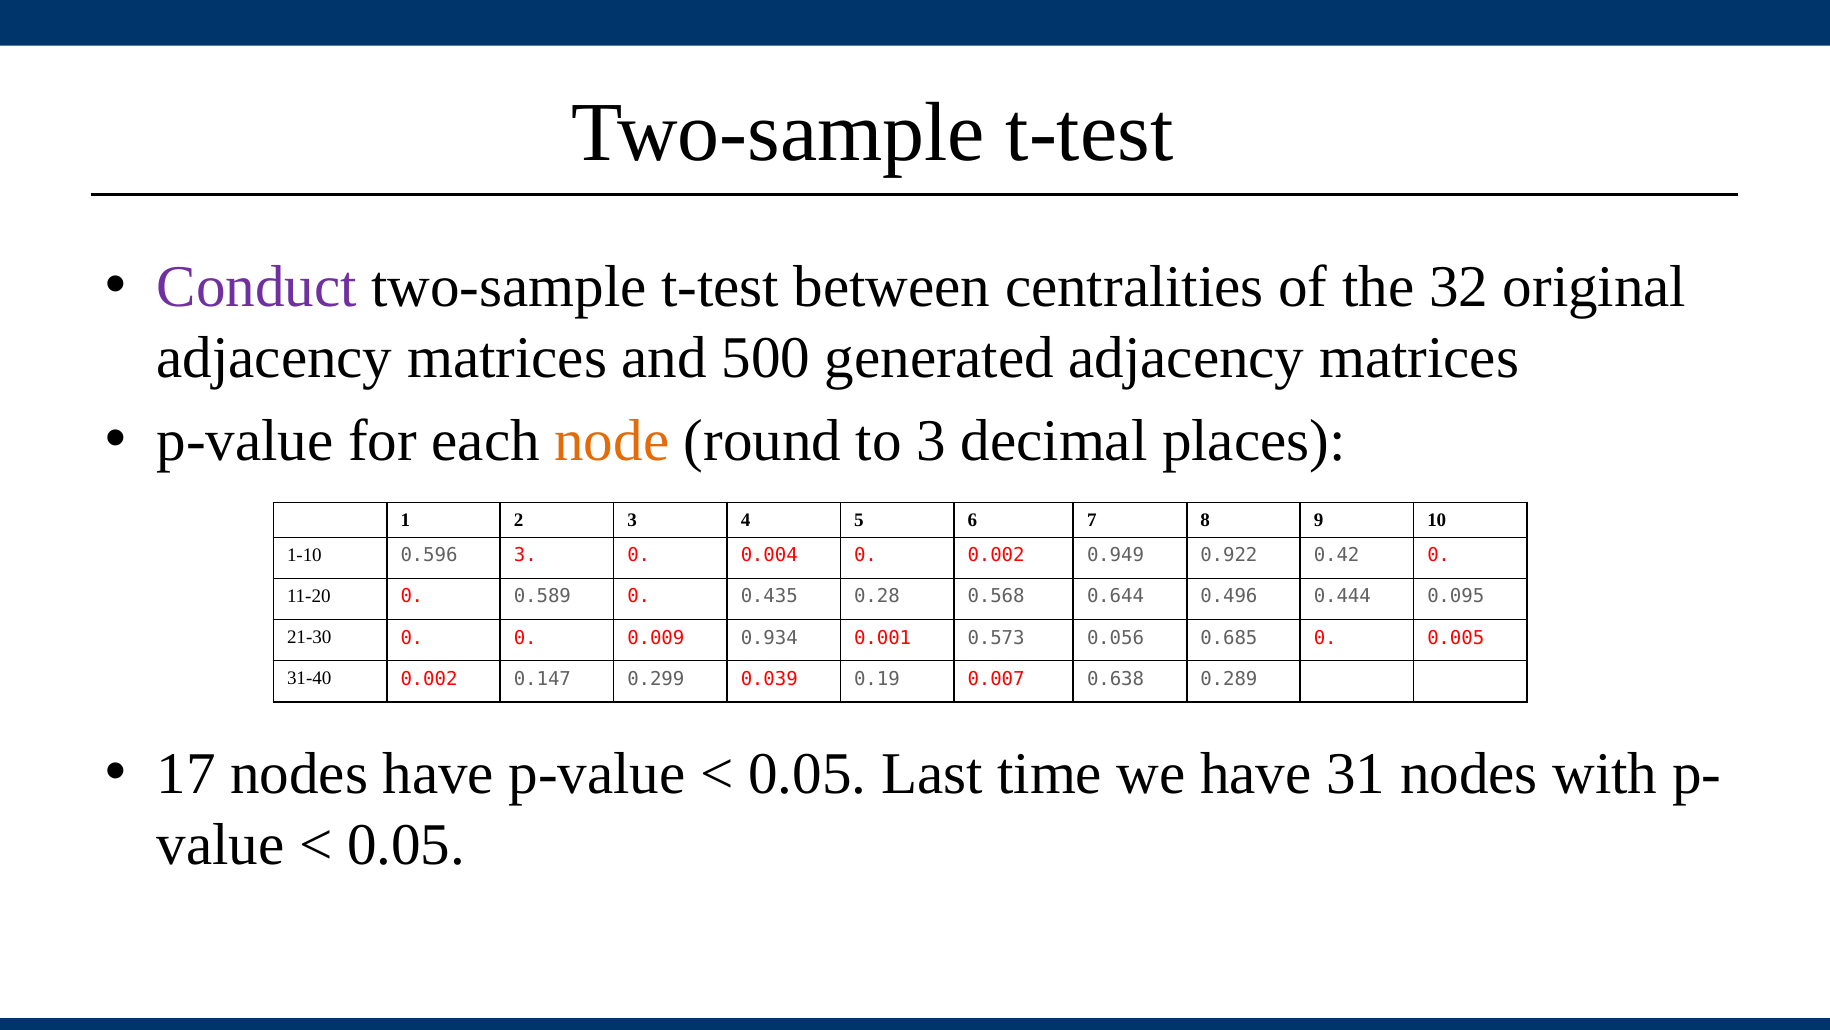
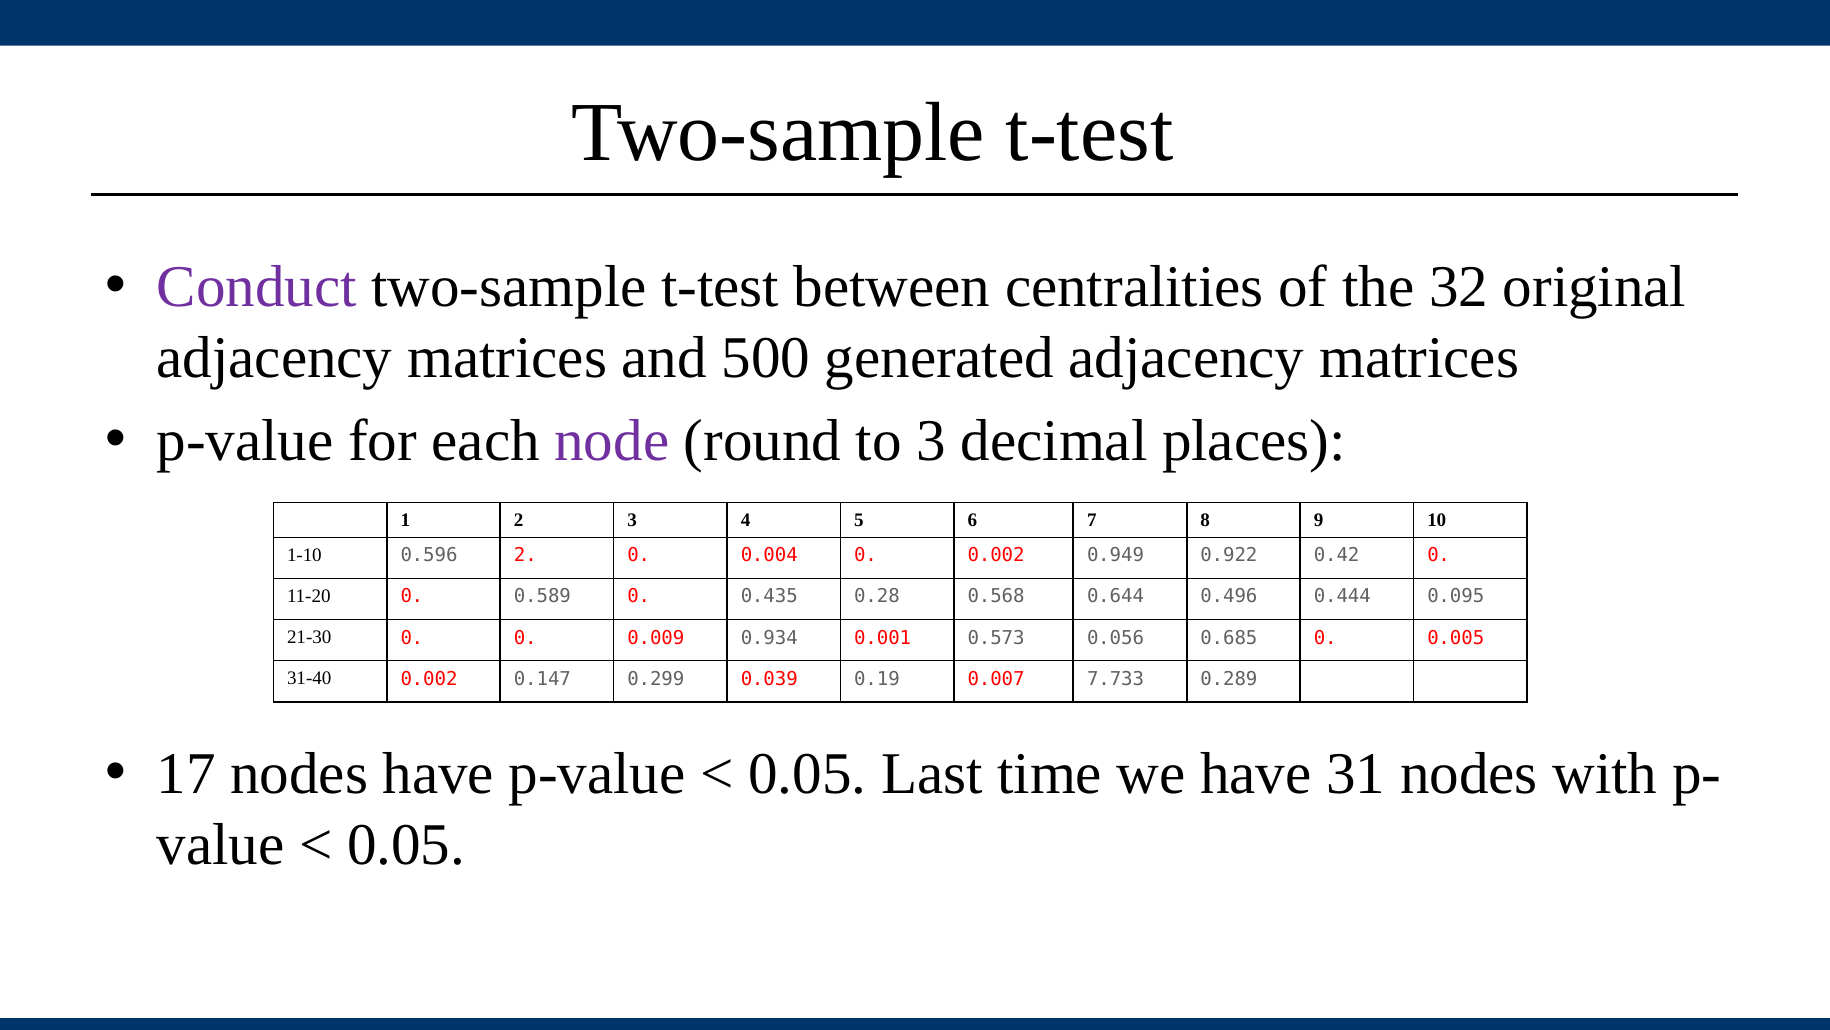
node colour: orange -> purple
0.596 3: 3 -> 2
0.638: 0.638 -> 7.733
